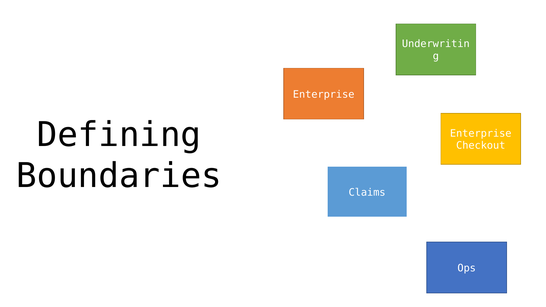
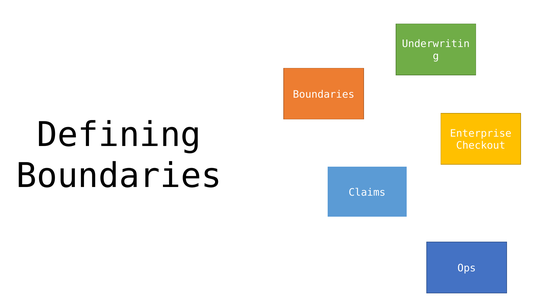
Enterprise at (324, 94): Enterprise -> Boundaries
